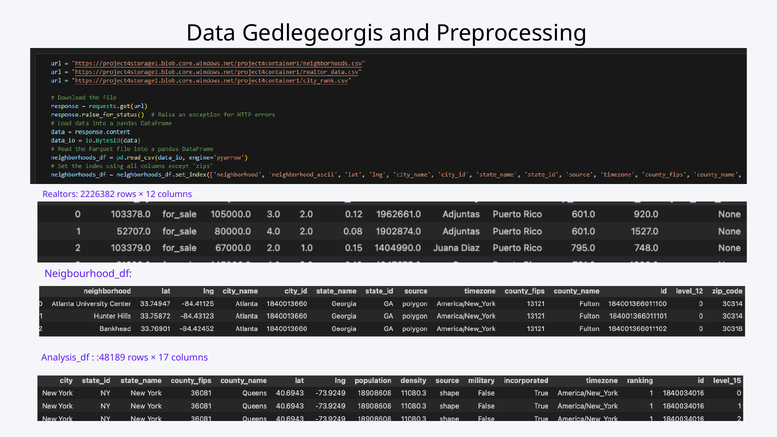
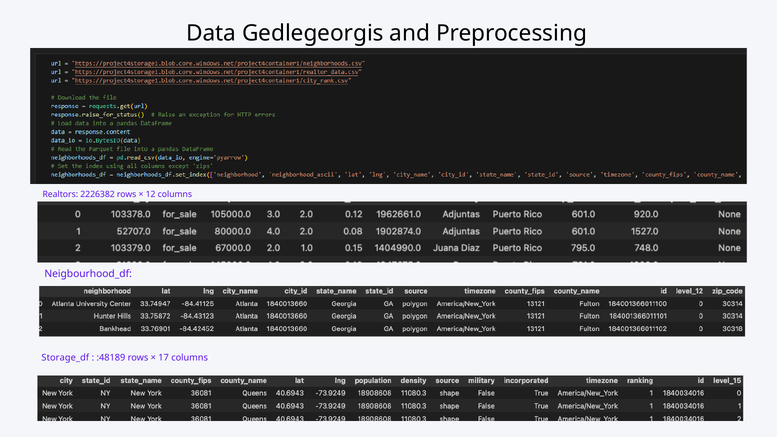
Analysis_df: Analysis_df -> Storage_df
